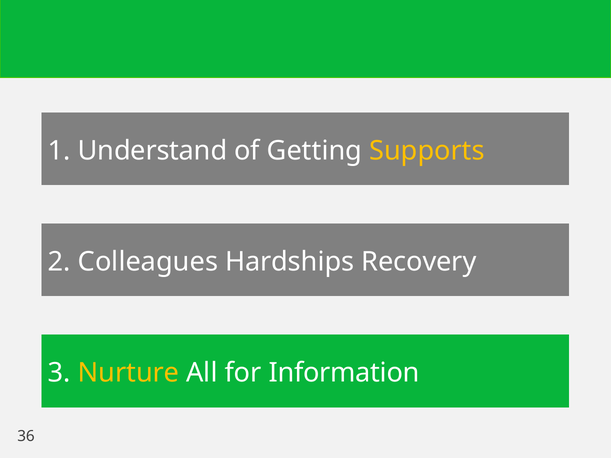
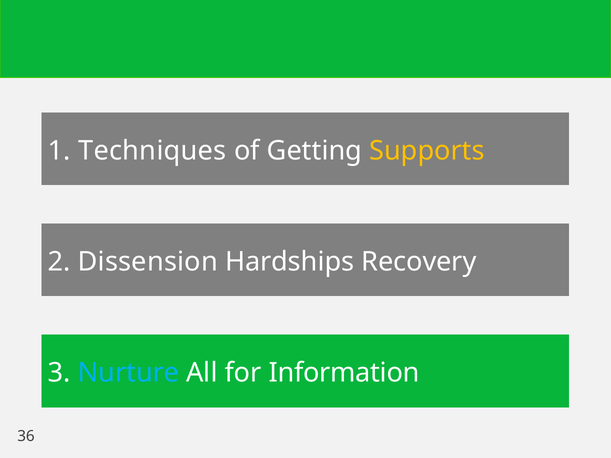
Understand: Understand -> Techniques
Colleagues: Colleagues -> Dissension
Nurture colour: yellow -> light blue
